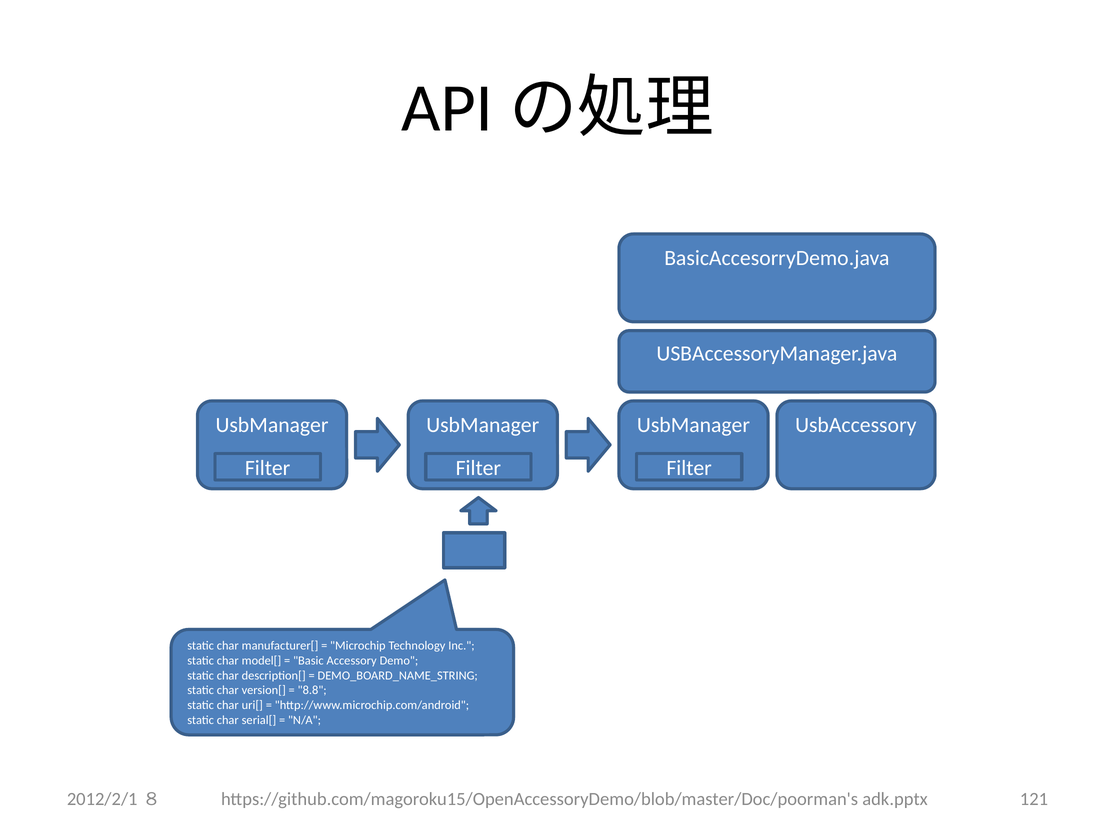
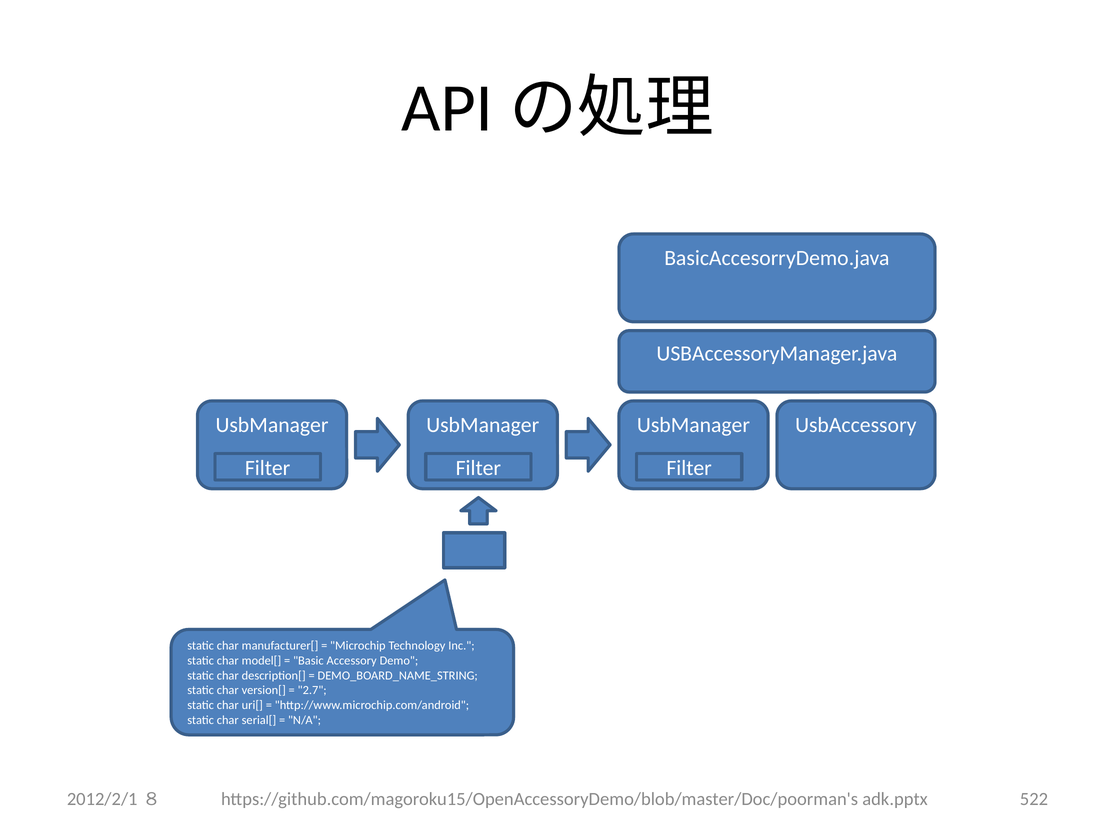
8.8: 8.8 -> 2.7
121: 121 -> 522
